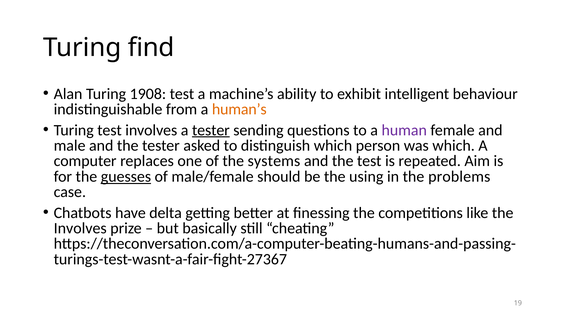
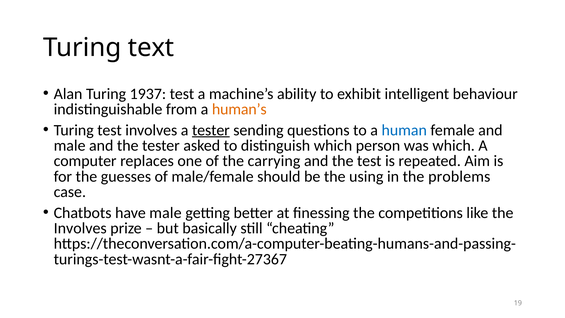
find: find -> text
1908: 1908 -> 1937
human colour: purple -> blue
systems: systems -> carrying
guesses underline: present -> none
have delta: delta -> male
